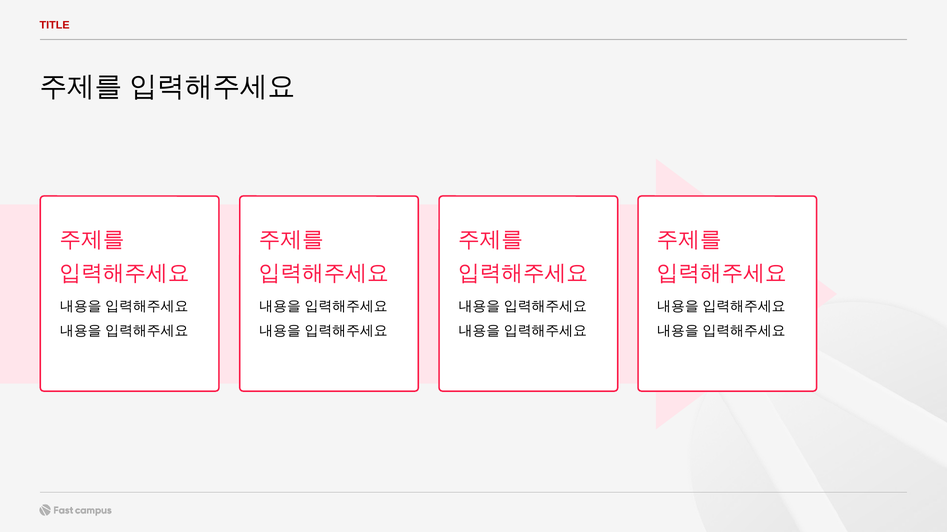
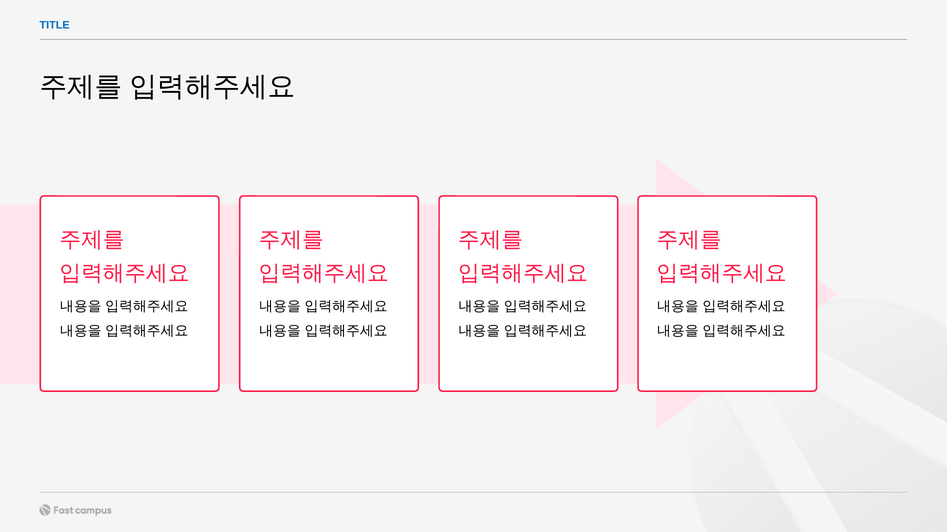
TITLE colour: red -> blue
